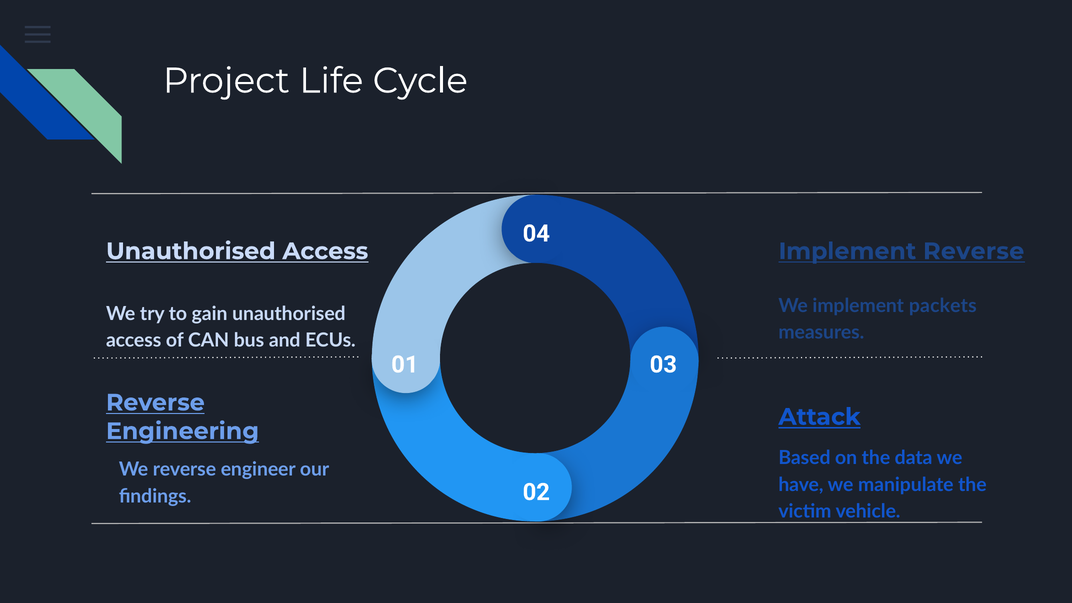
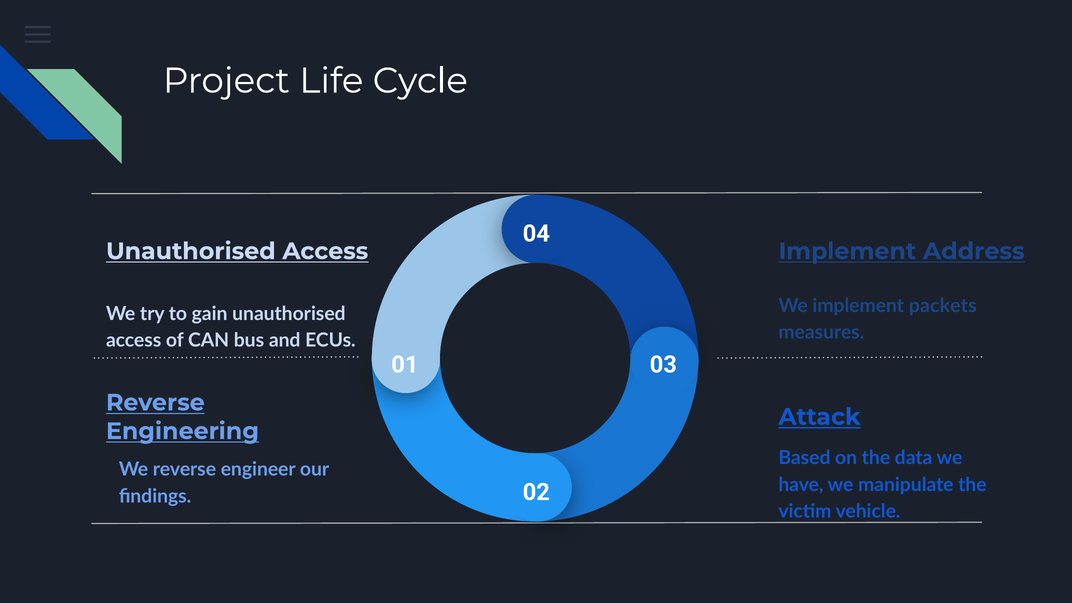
Implement Reverse: Reverse -> Address
